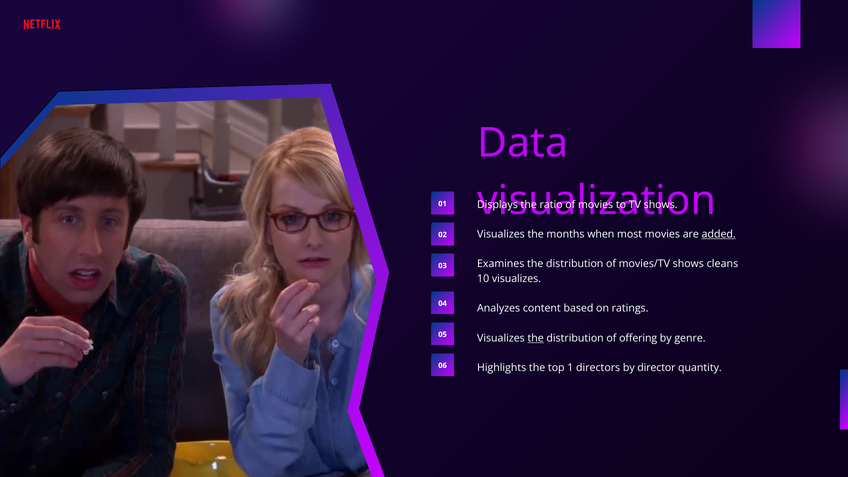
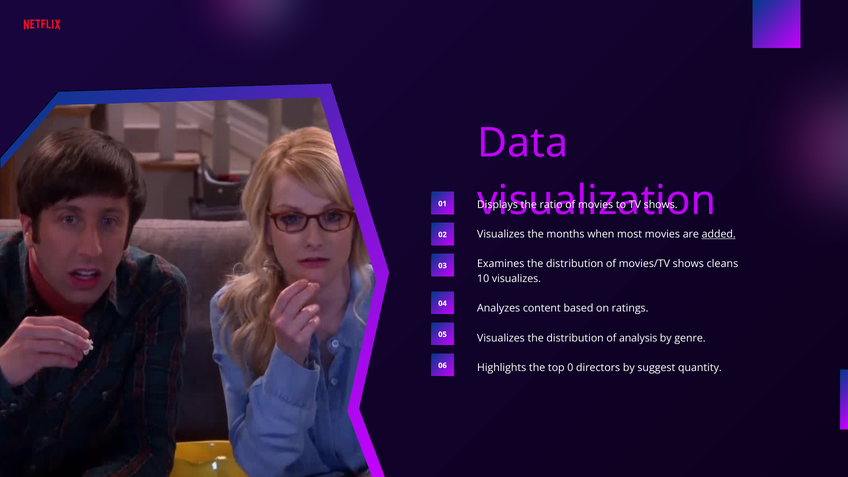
the at (536, 338) underline: present -> none
offering: offering -> analysis
1: 1 -> 0
director: director -> suggest
